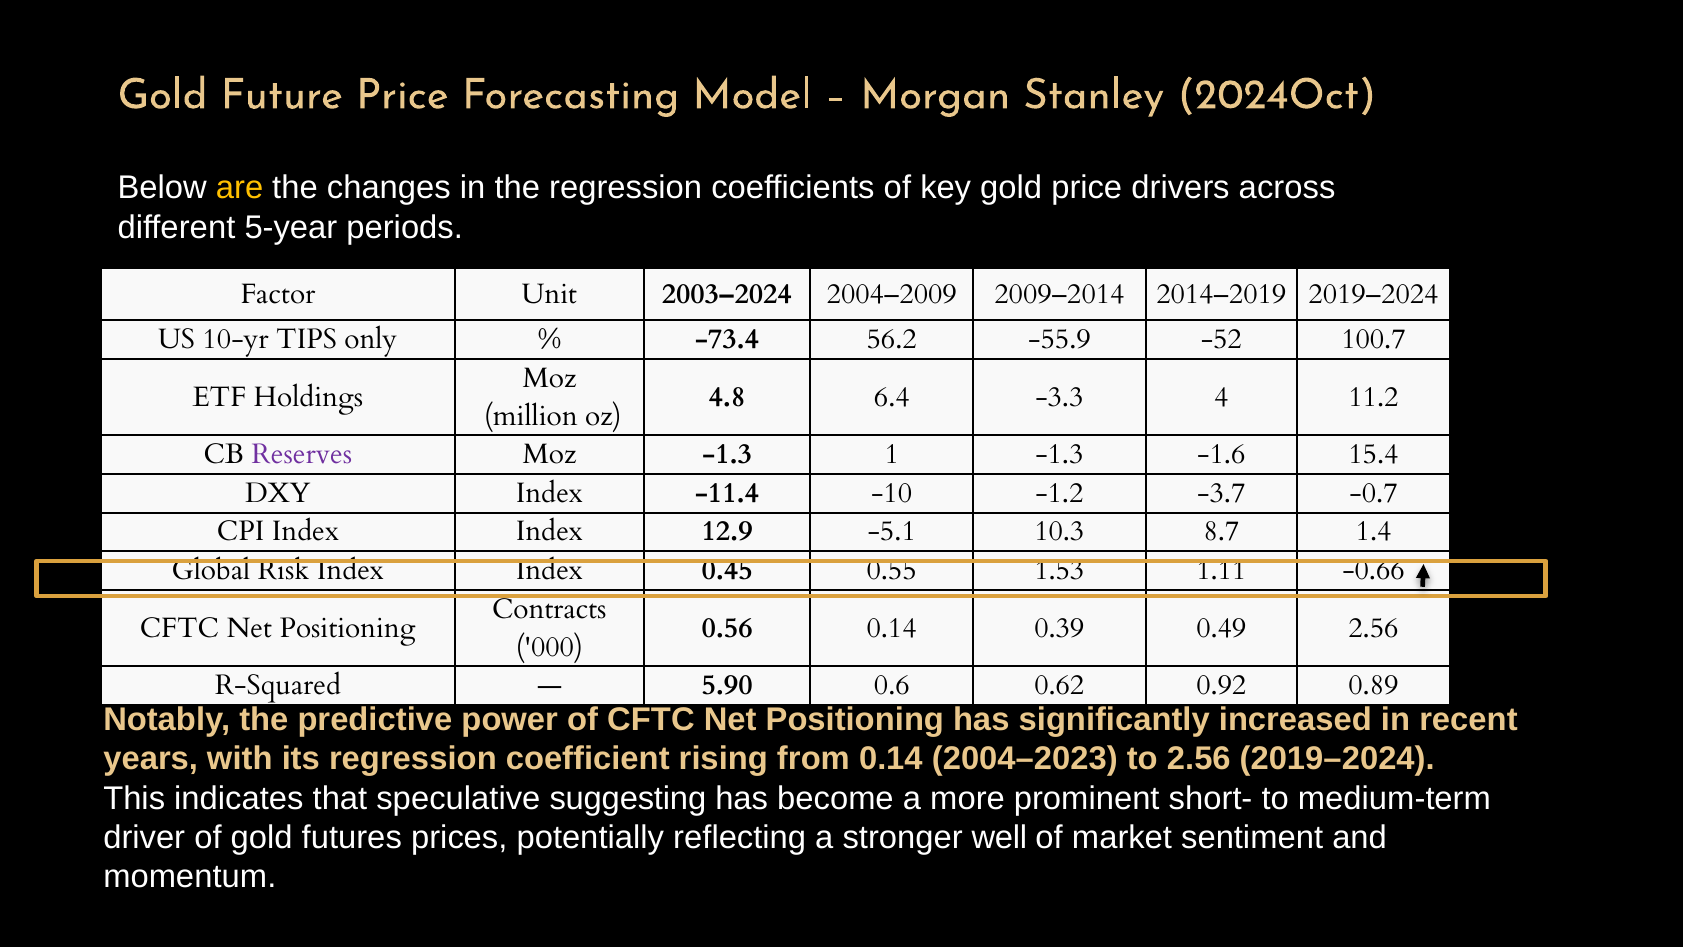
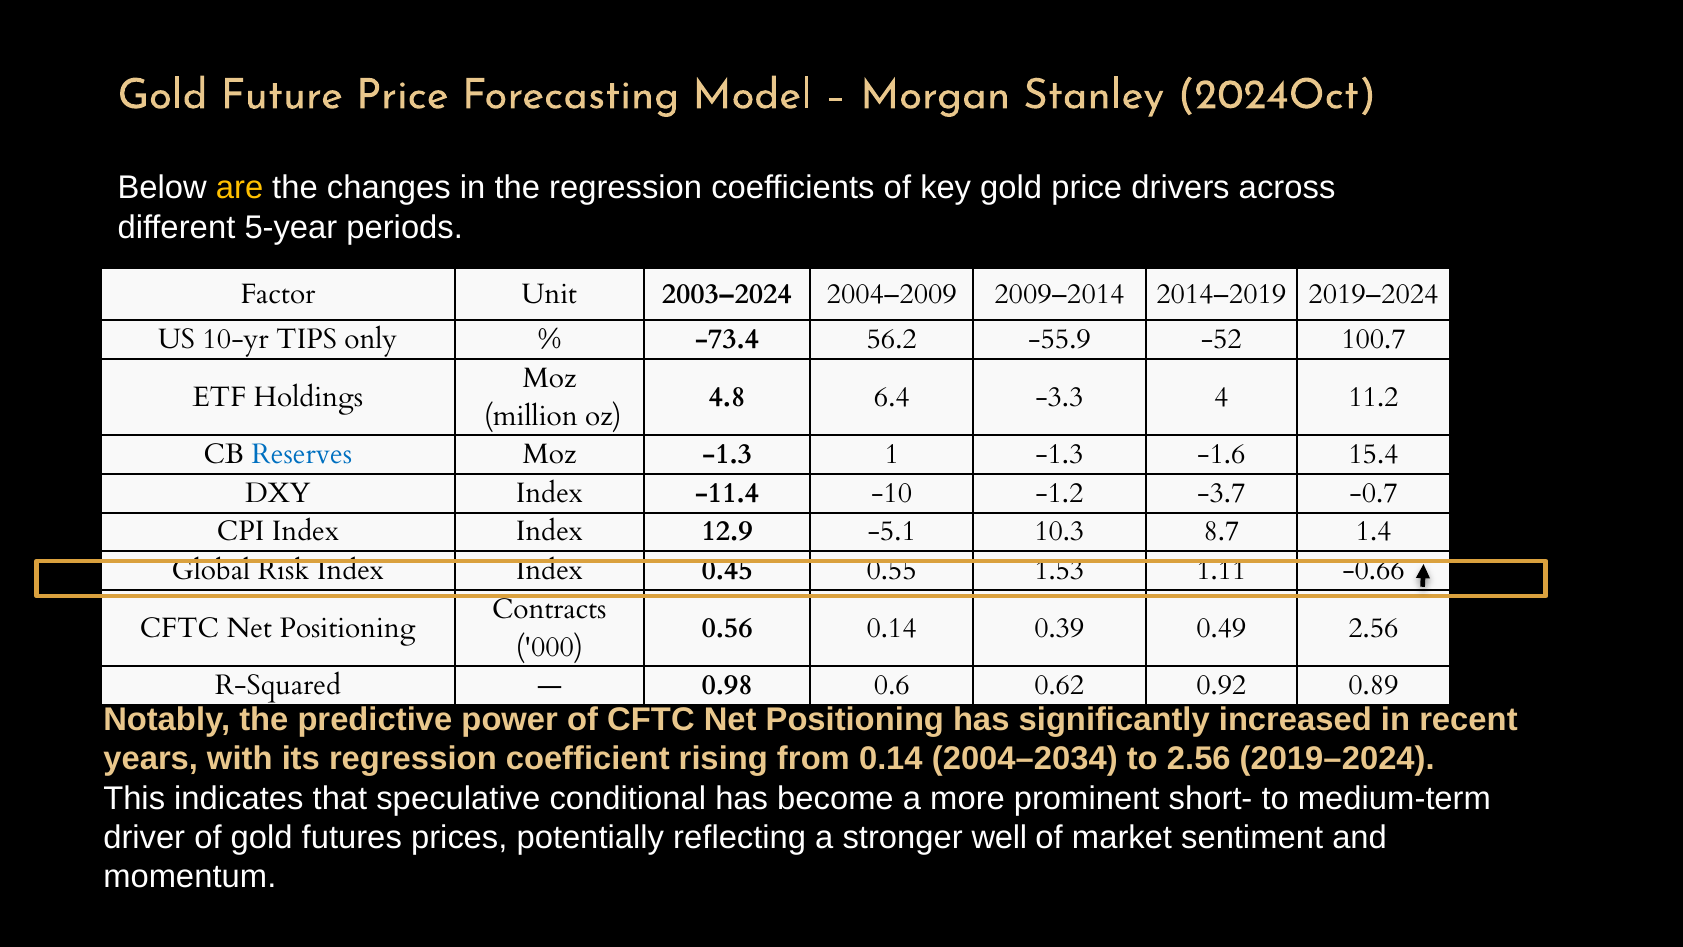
Reserves colour: purple -> blue
5.90: 5.90 -> 0.98
2004–2023: 2004–2023 -> 2004–2034
suggesting: suggesting -> conditional
